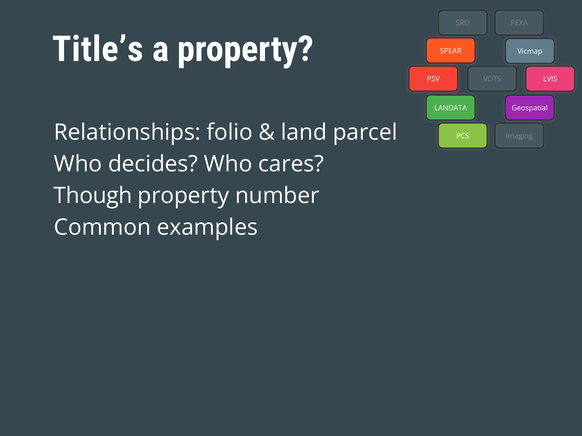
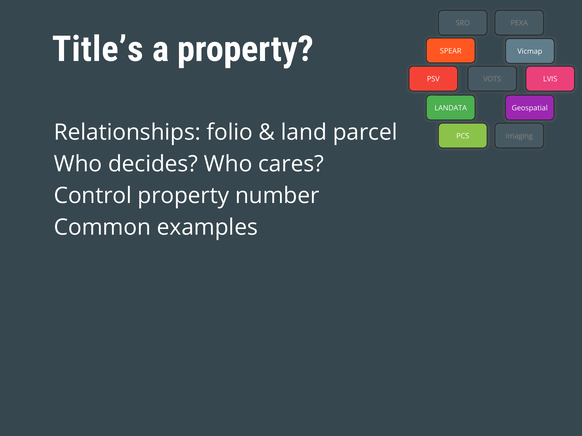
Though: Though -> Control
